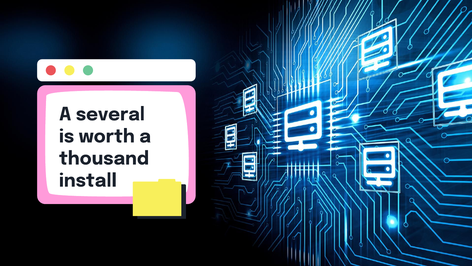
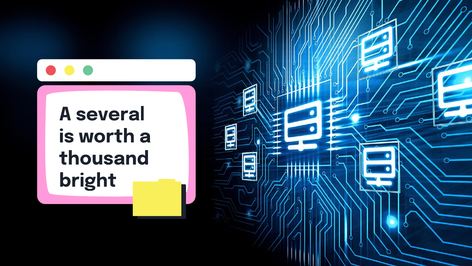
install: install -> bright
